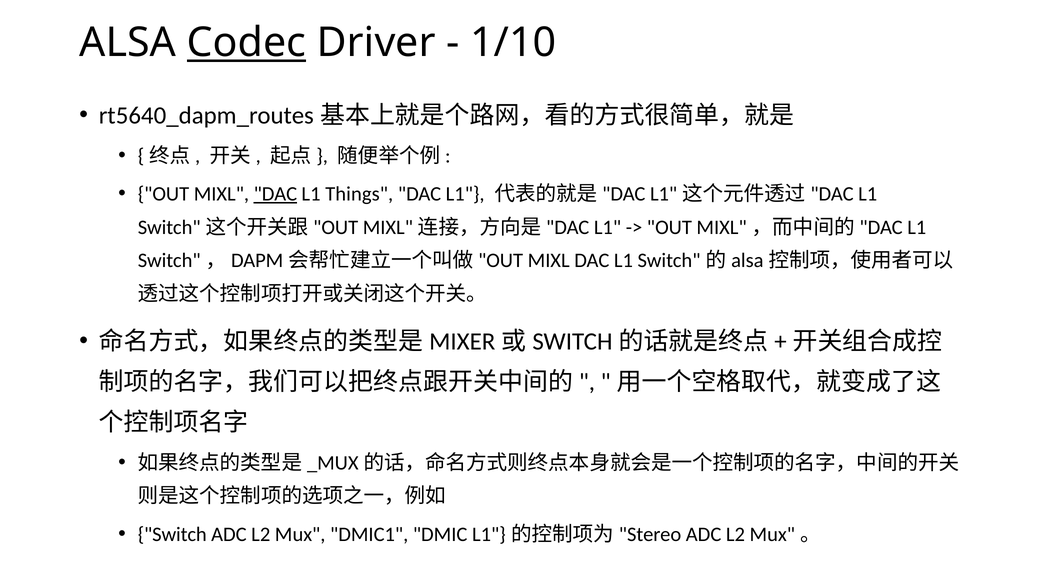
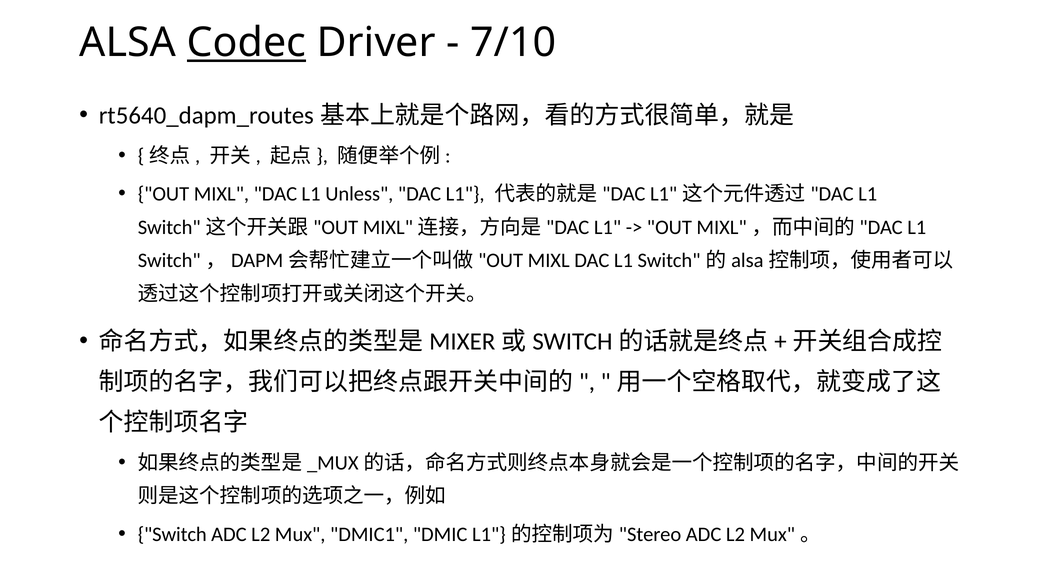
1/10: 1/10 -> 7/10
DAC at (275, 194) underline: present -> none
Things: Things -> Unless
